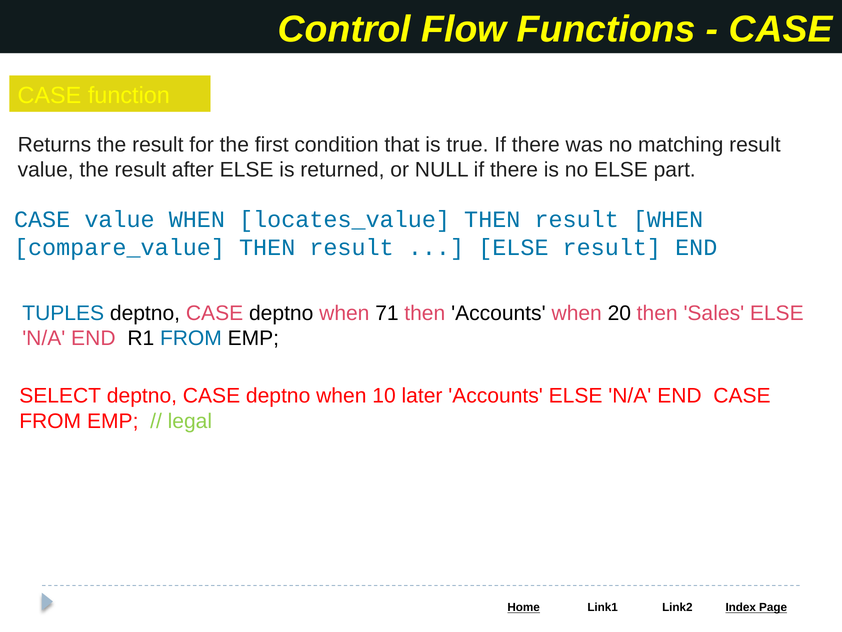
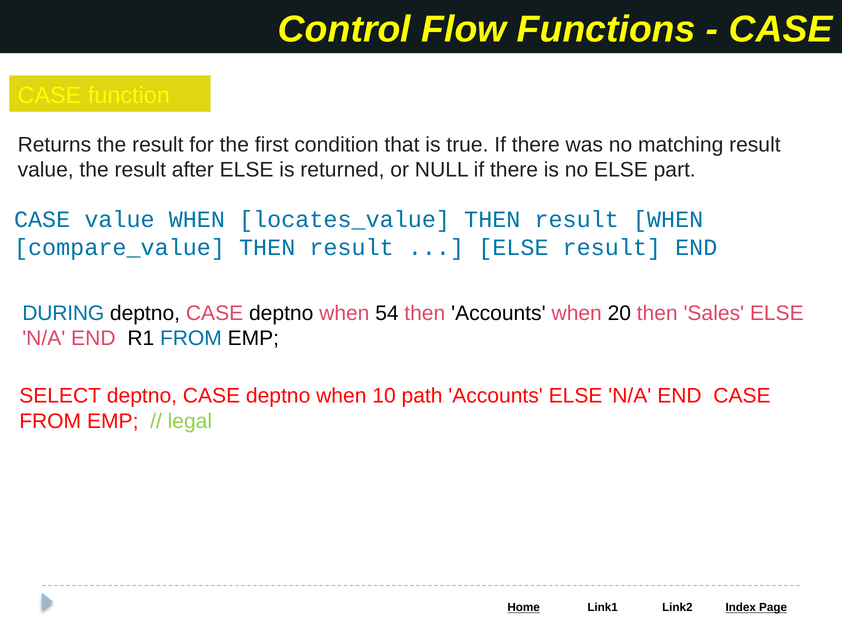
TUPLES: TUPLES -> DURING
71: 71 -> 54
later: later -> path
